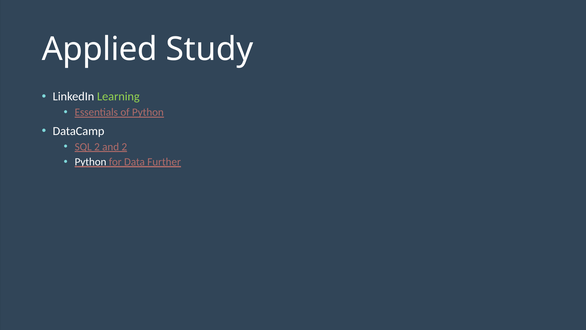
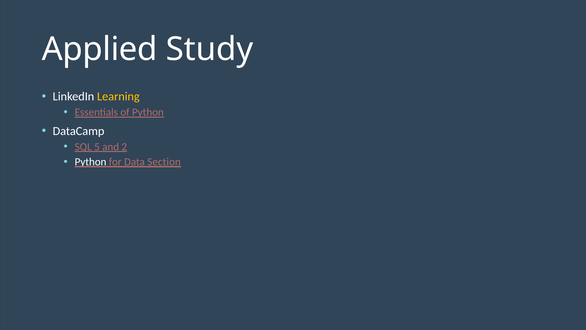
Learning colour: light green -> yellow
SQL 2: 2 -> 5
Further: Further -> Section
